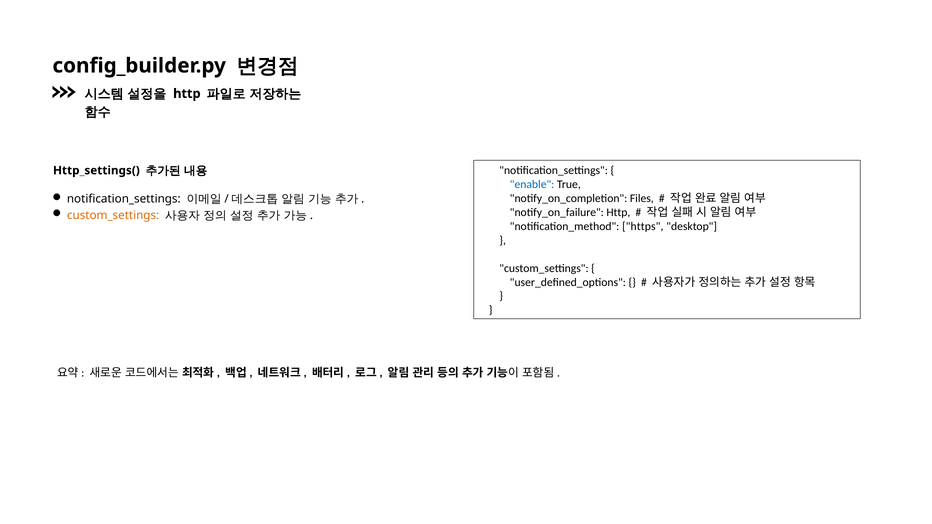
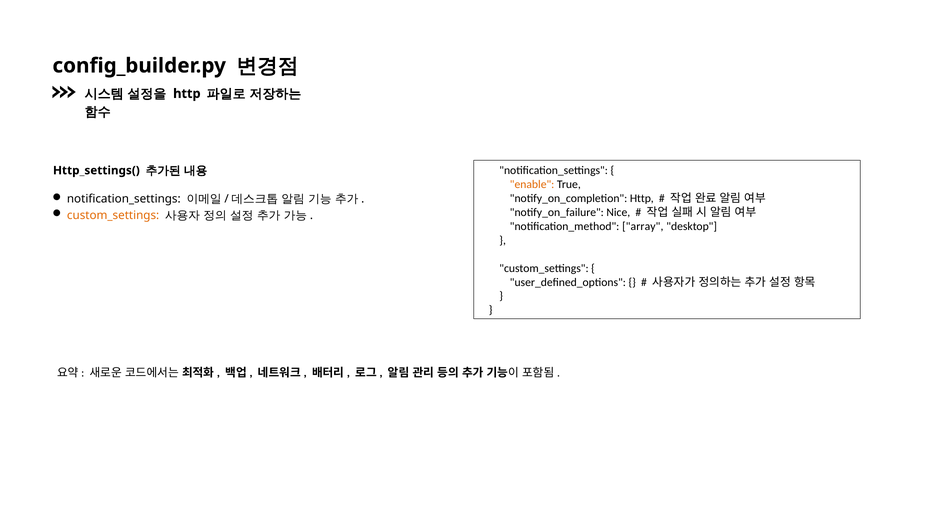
enable colour: blue -> orange
notify_on_completion Files: Files -> Http
notify_on_failure Http: Http -> Nice
https: https -> array
